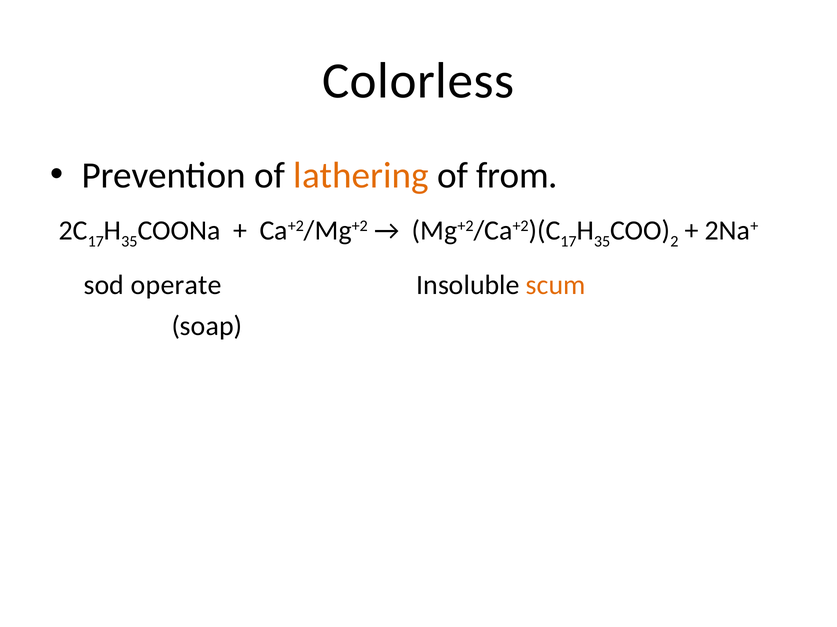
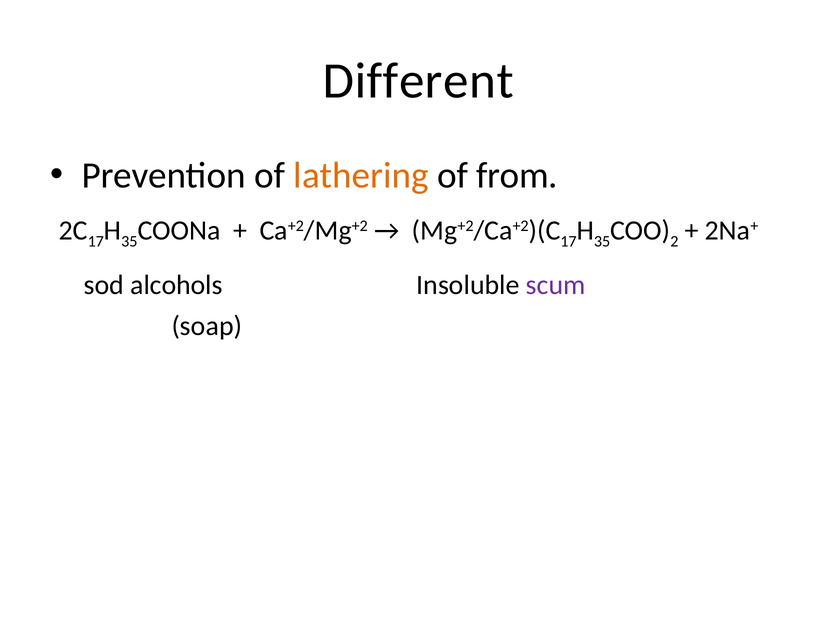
Colorless: Colorless -> Different
operate: operate -> alcohols
scum colour: orange -> purple
